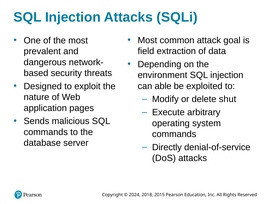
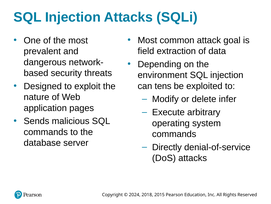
able: able -> tens
shut: shut -> infer
